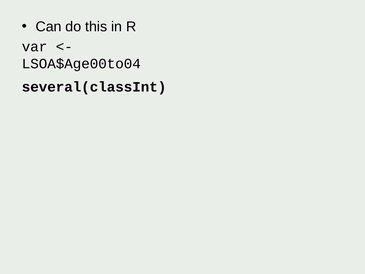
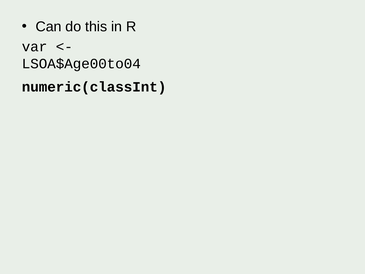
several(classInt: several(classInt -> numeric(classInt
